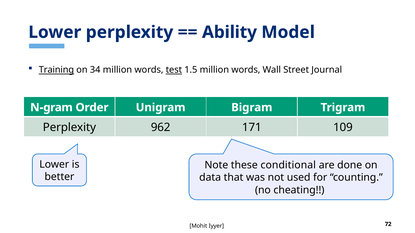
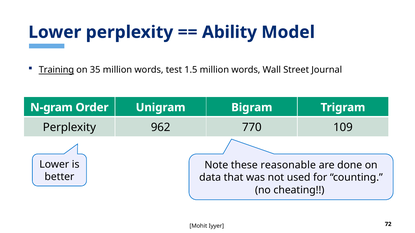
34: 34 -> 35
test underline: present -> none
171: 171 -> 770
conditional: conditional -> reasonable
